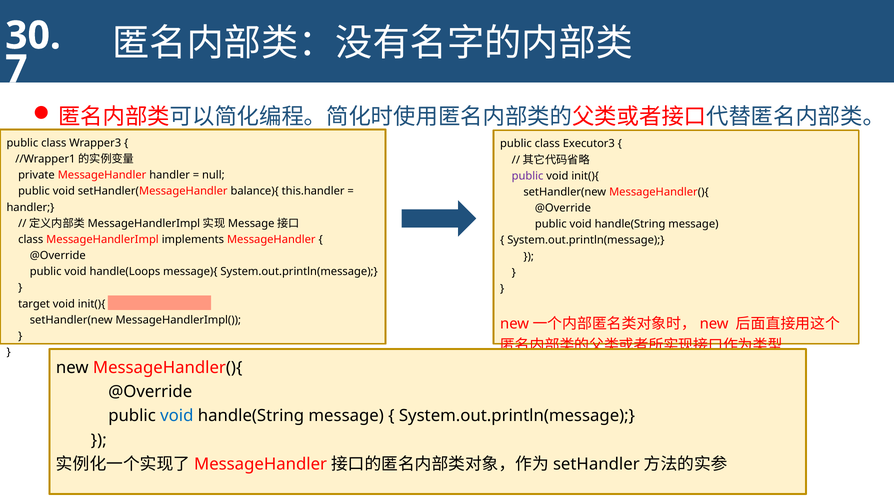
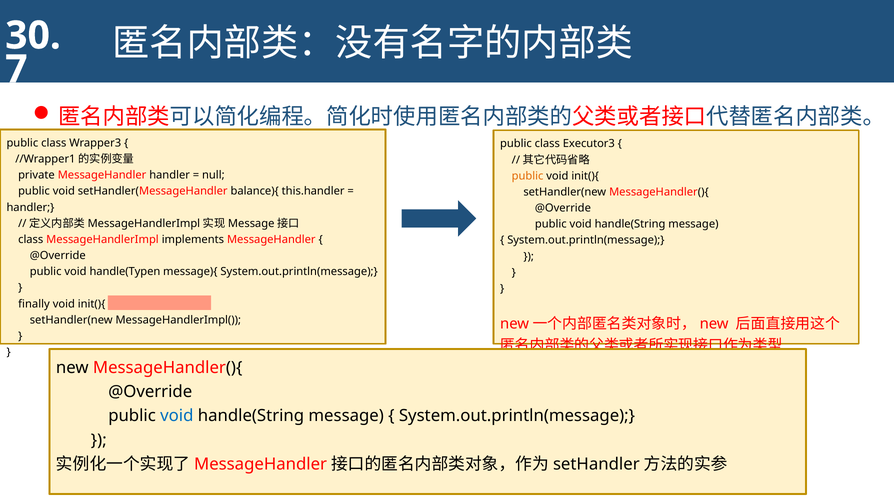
public at (528, 176) colour: purple -> orange
handle(Loops: handle(Loops -> handle(Typen
target: target -> finally
